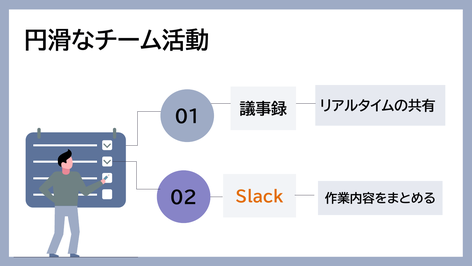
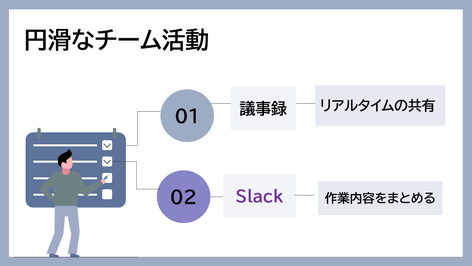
Slack colour: orange -> purple
